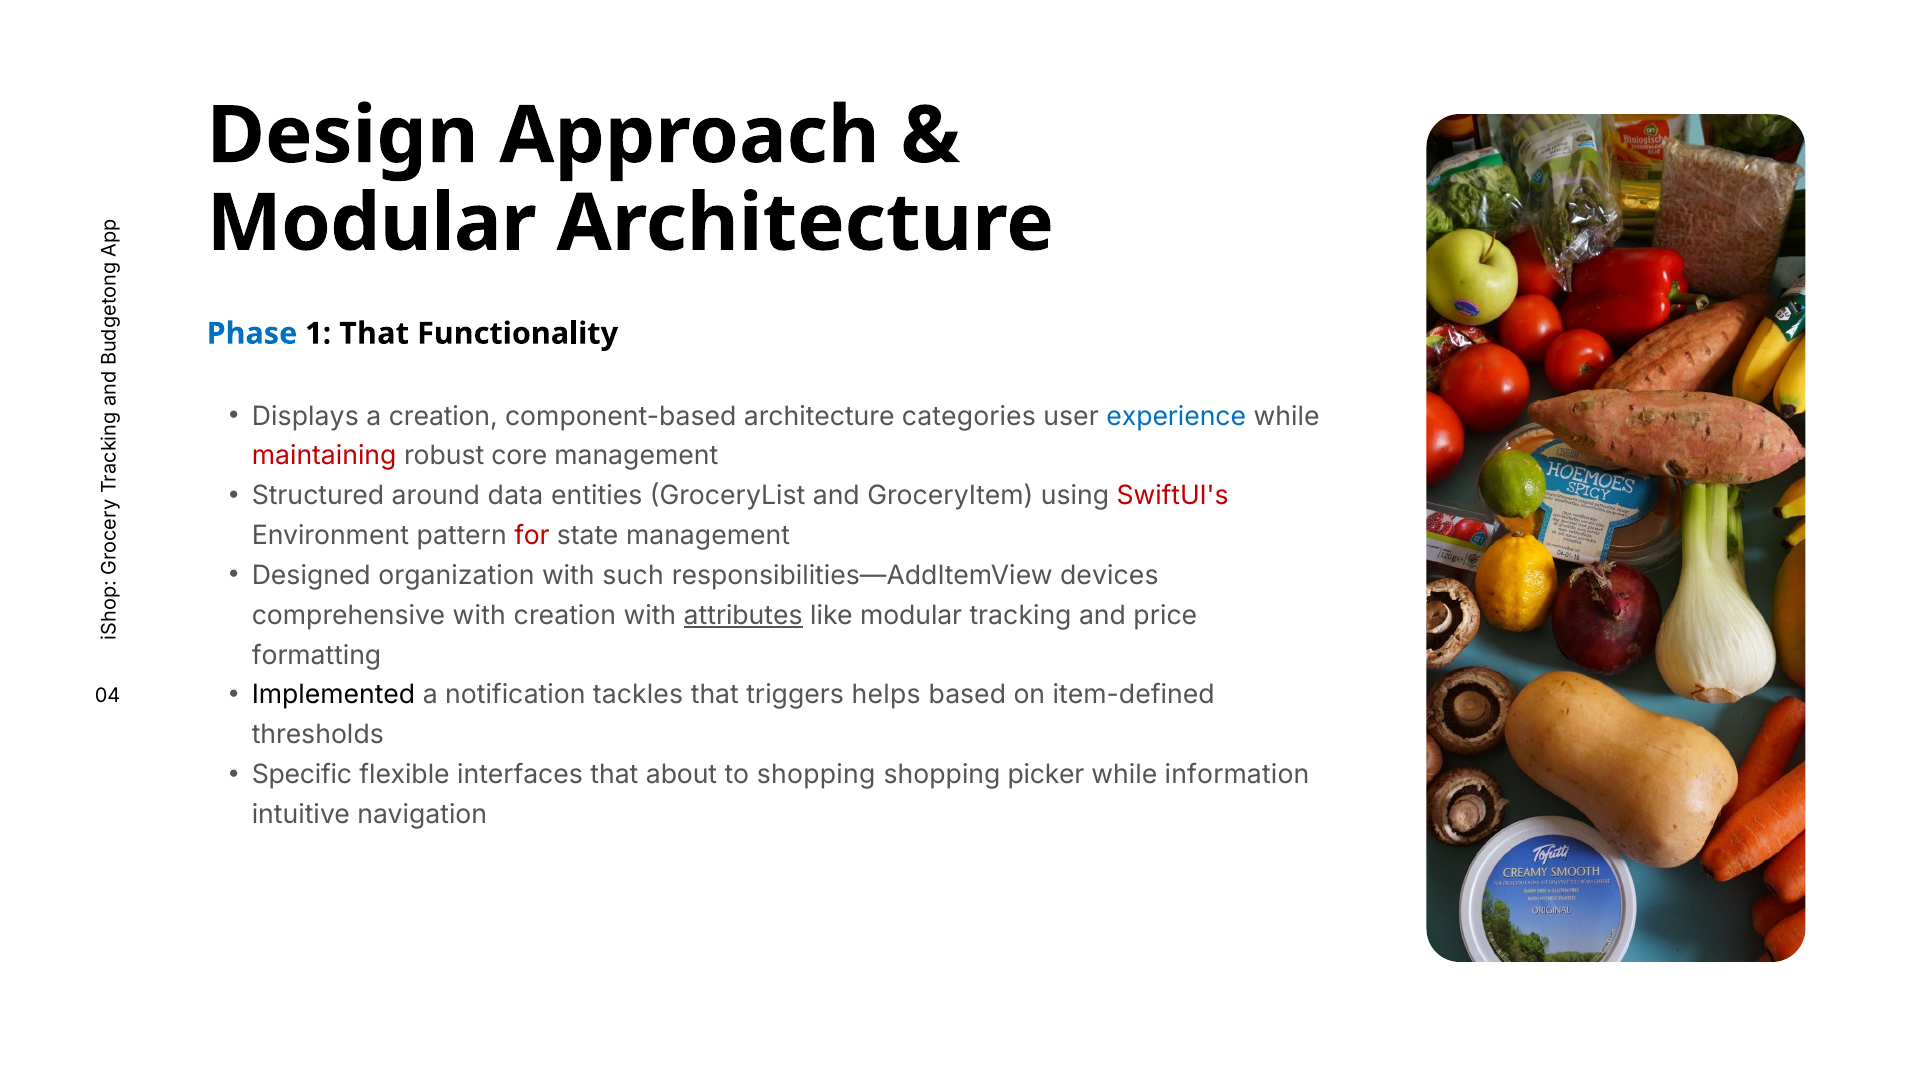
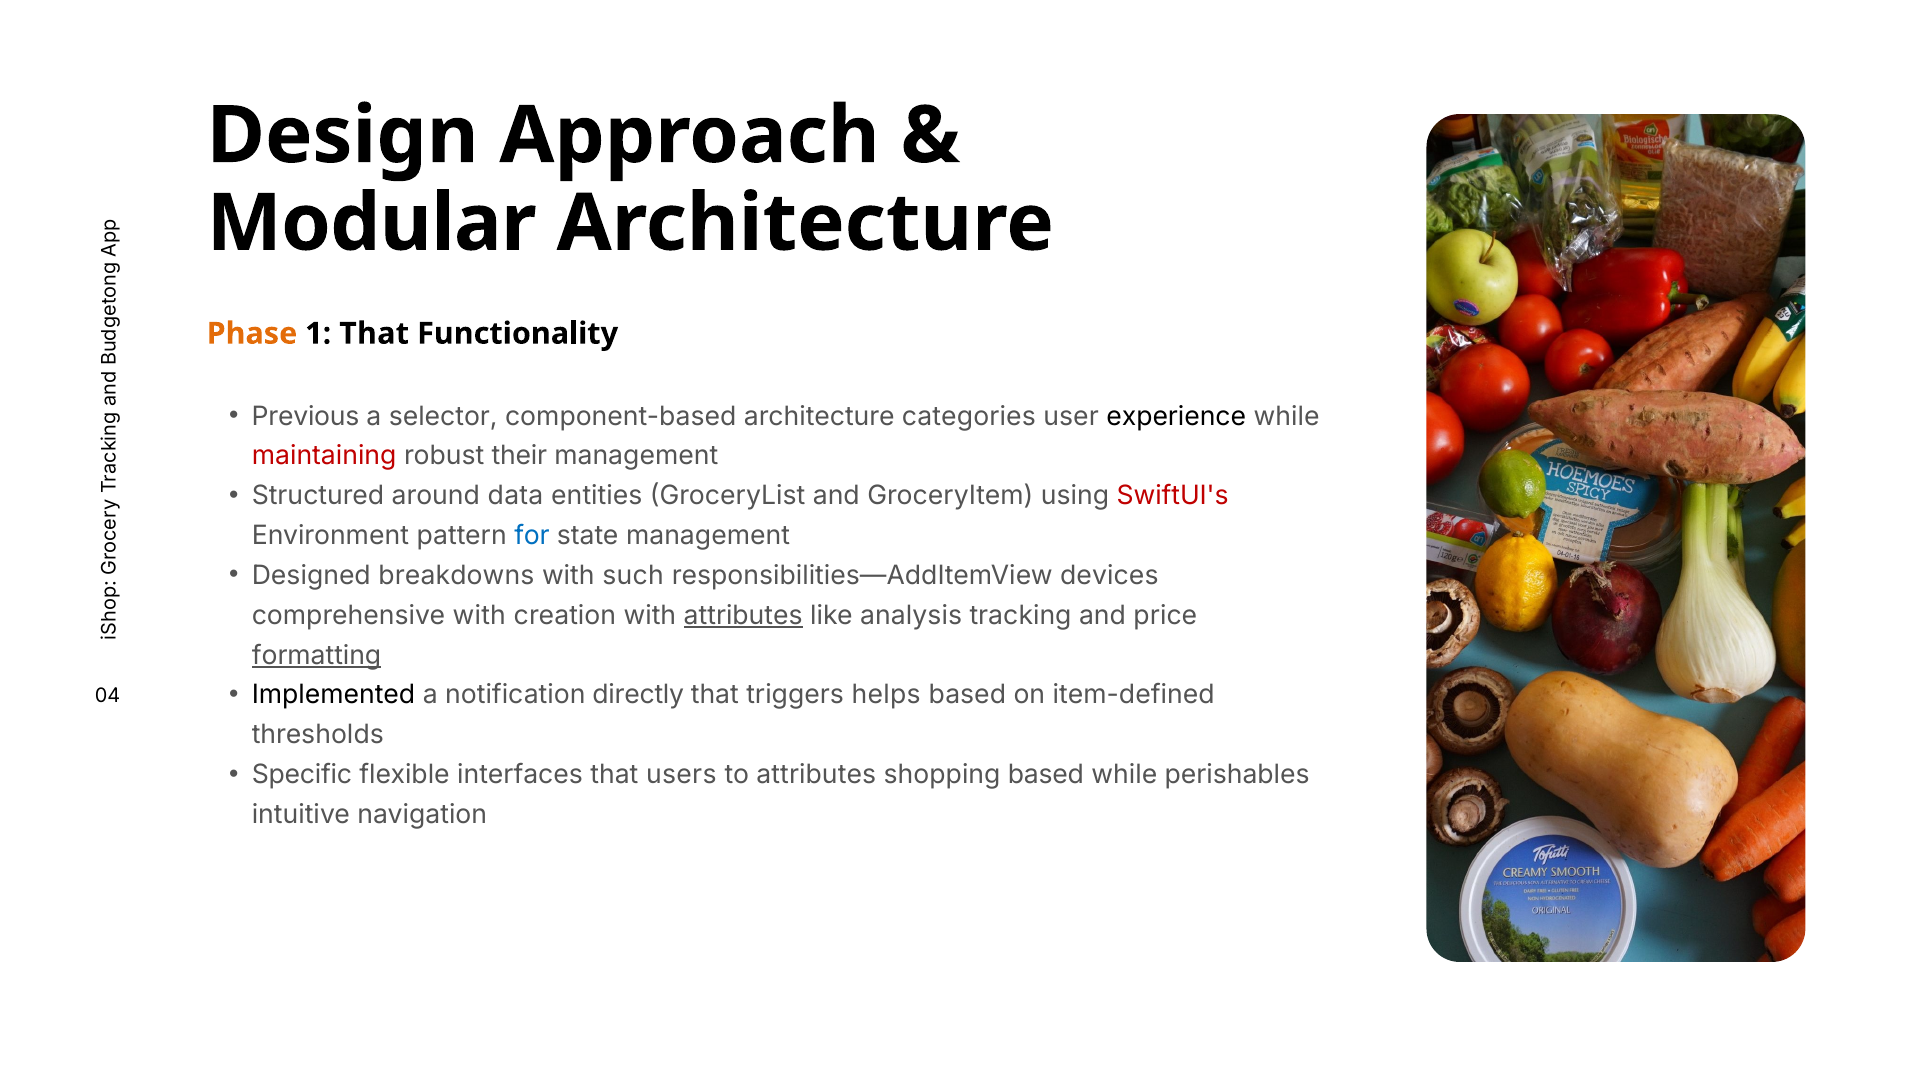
Phase colour: blue -> orange
Displays: Displays -> Previous
a creation: creation -> selector
experience colour: blue -> black
core: core -> their
for colour: red -> blue
organization: organization -> breakdowns
like modular: modular -> analysis
formatting underline: none -> present
tackles: tackles -> directly
about: about -> users
to shopping: shopping -> attributes
shopping picker: picker -> based
information: information -> perishables
